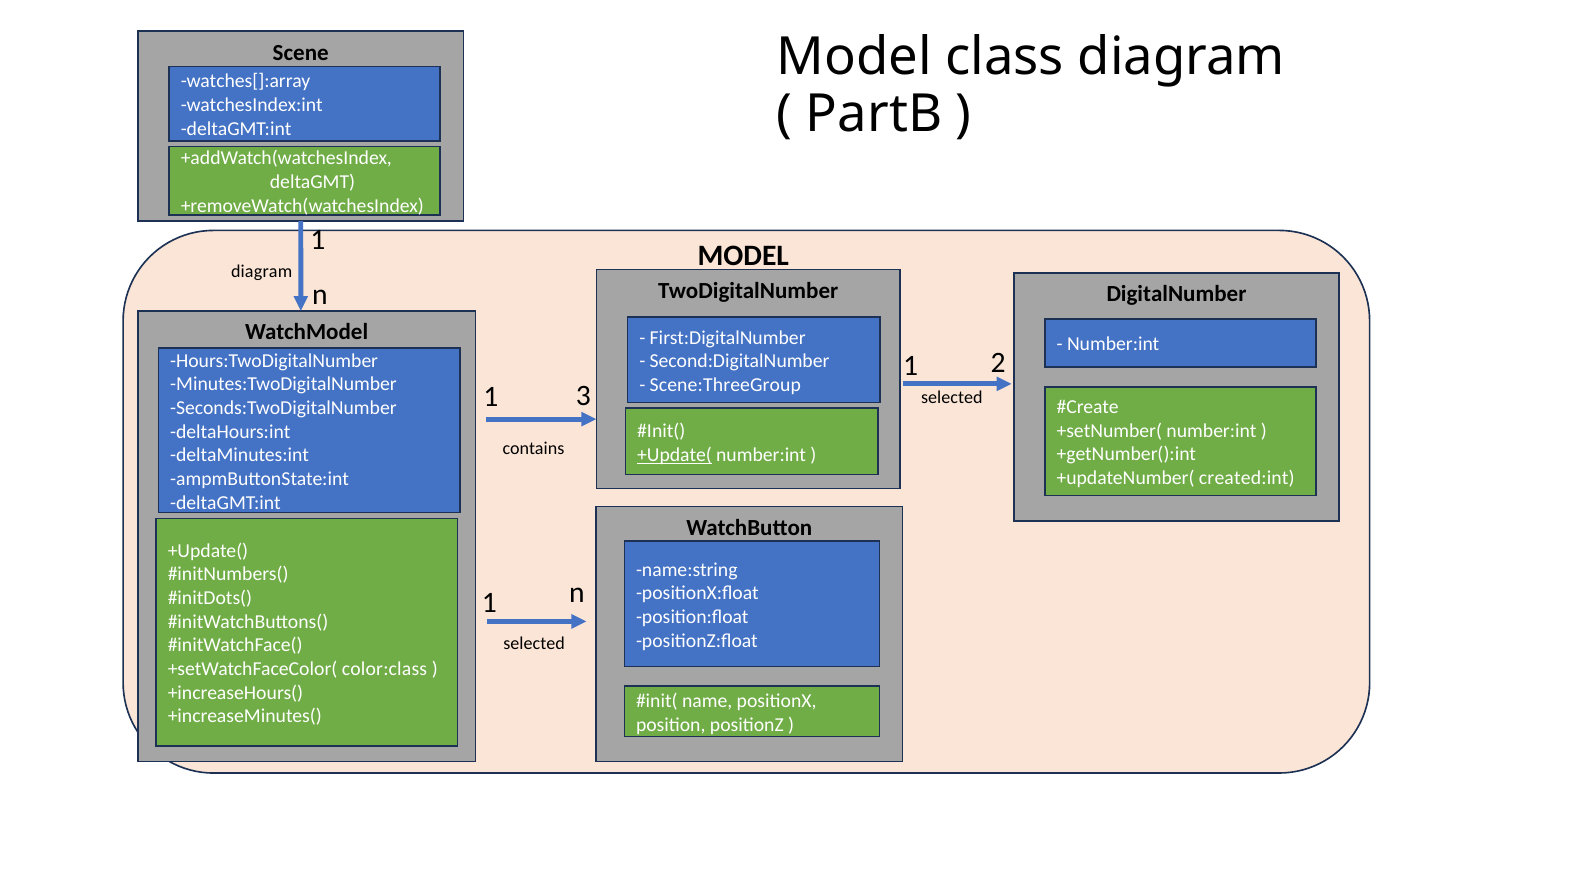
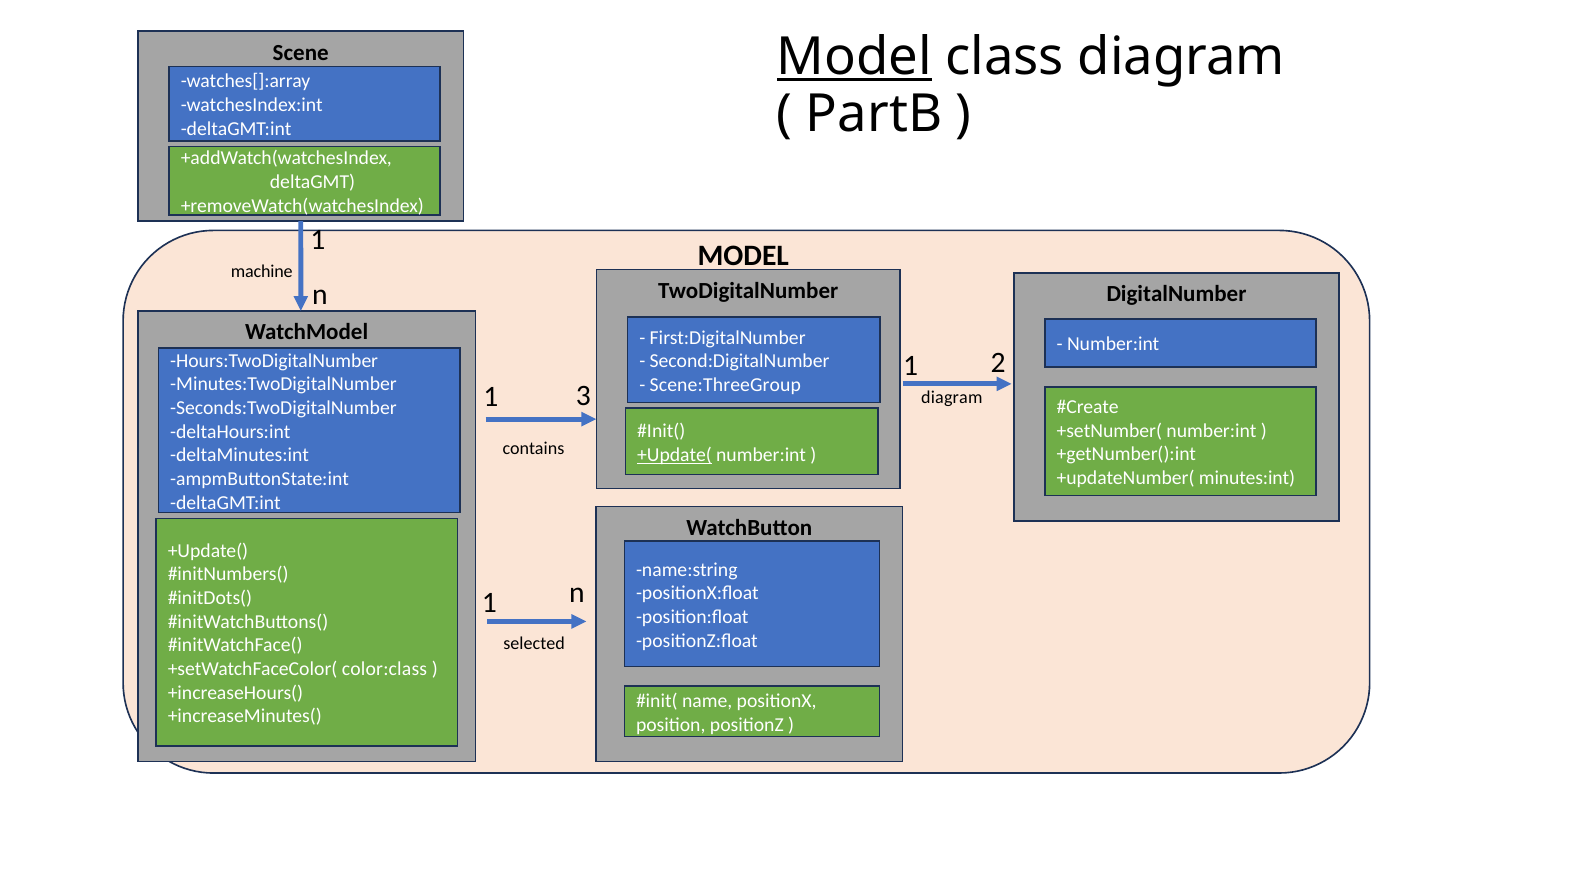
Model at (854, 57) underline: none -> present
diagram at (262, 271): diagram -> machine
selected at (952, 398): selected -> diagram
created:int: created:int -> minutes:int
